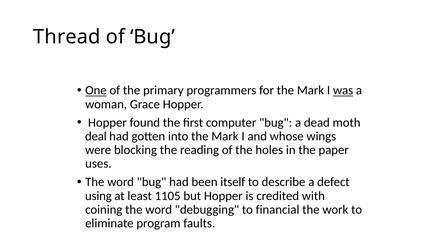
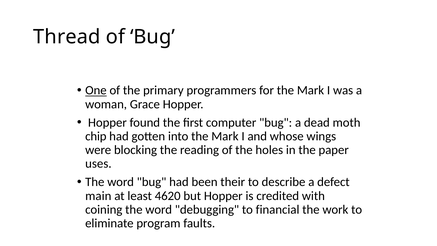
was underline: present -> none
deal: deal -> chip
itself: itself -> their
using: using -> main
1105: 1105 -> 4620
